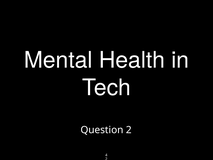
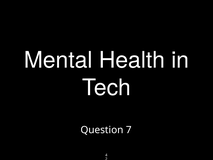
Question 2: 2 -> 7
